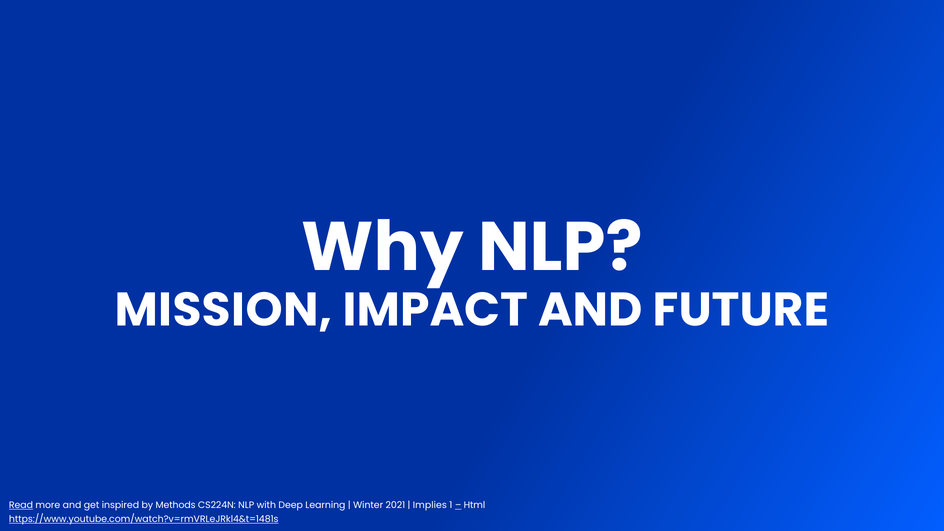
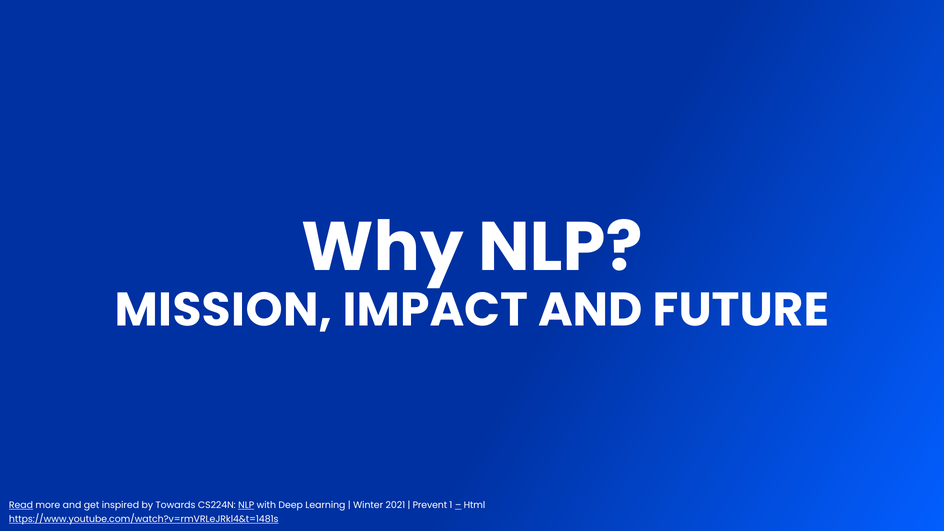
Methods: Methods -> Towards
NLP at (246, 505) underline: none -> present
Implies: Implies -> Prevent
